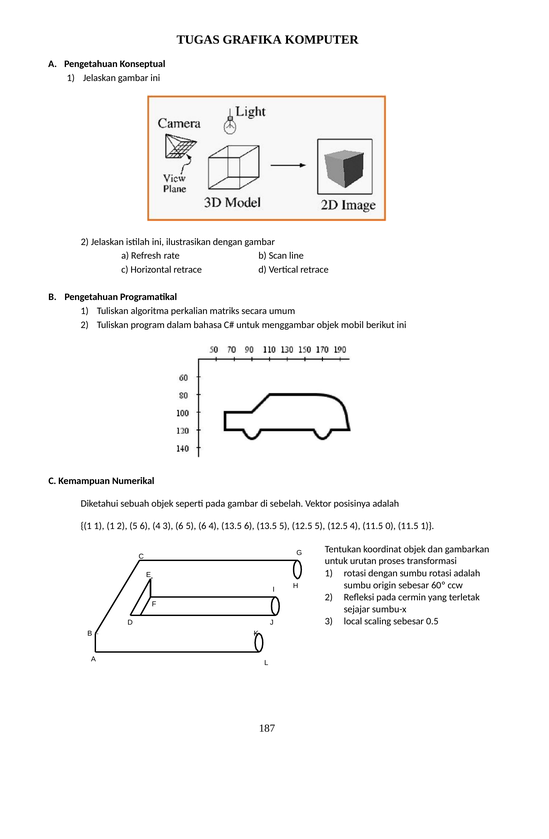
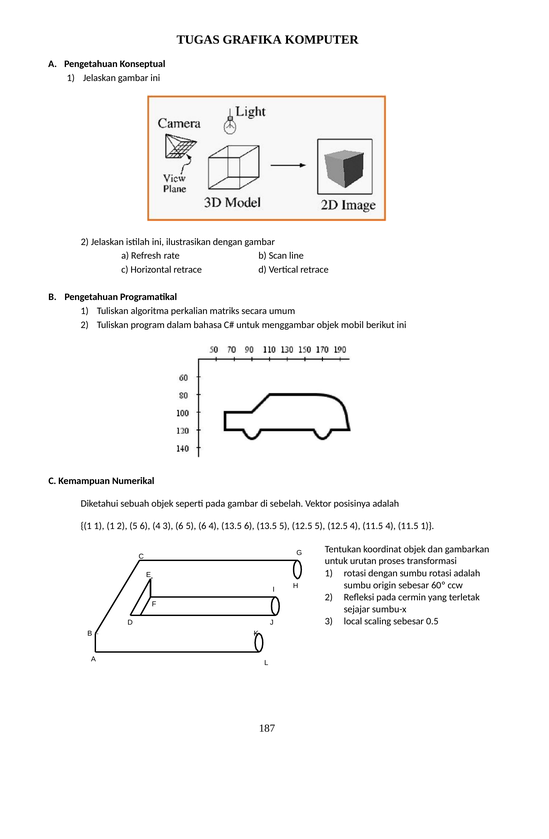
11.5 0: 0 -> 4
